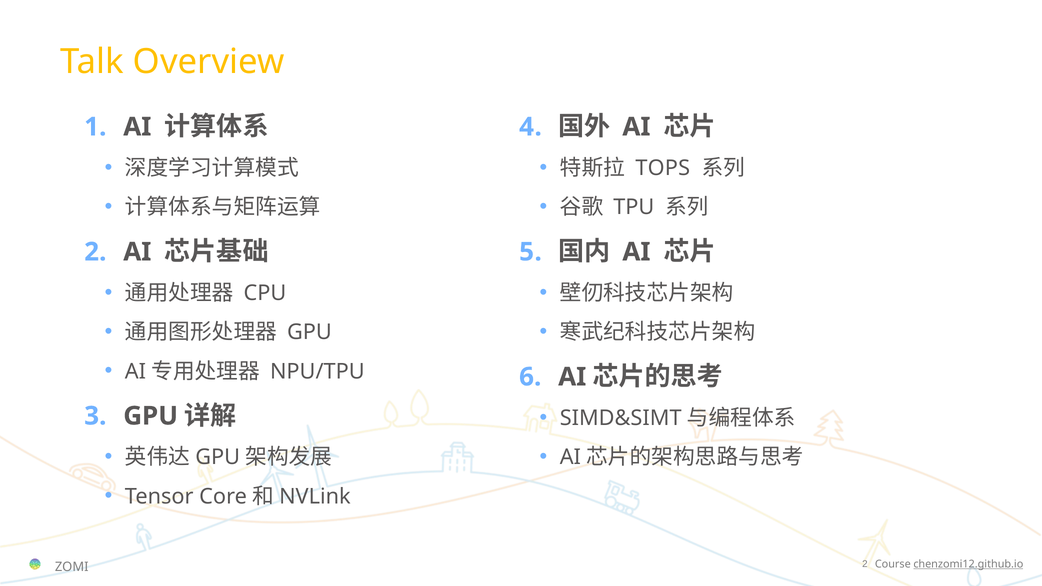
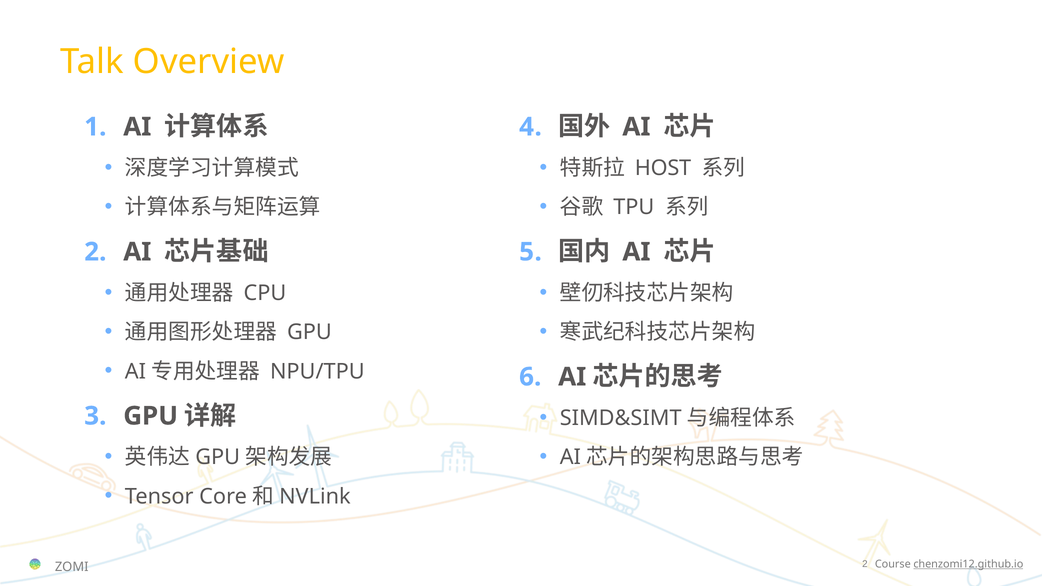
TOPS: TOPS -> HOST
